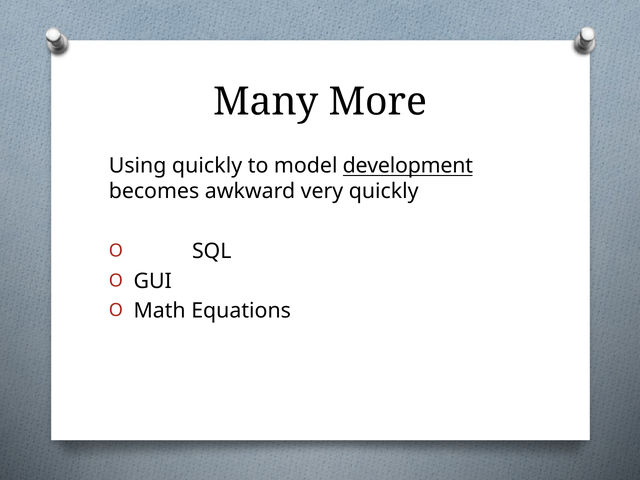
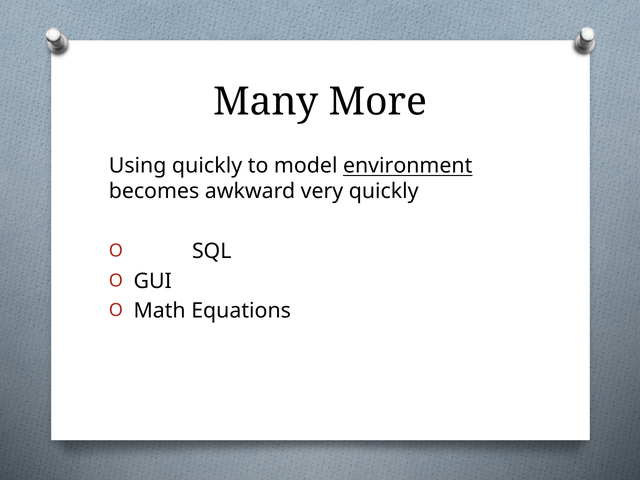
development: development -> environment
